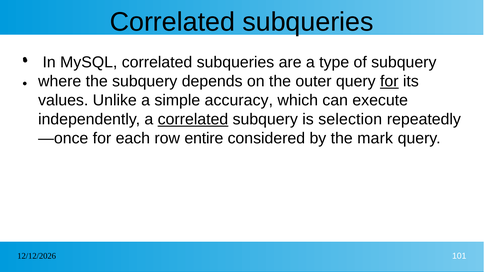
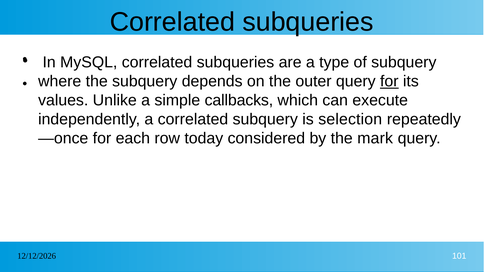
accuracy: accuracy -> callbacks
correlated at (193, 120) underline: present -> none
entire: entire -> today
